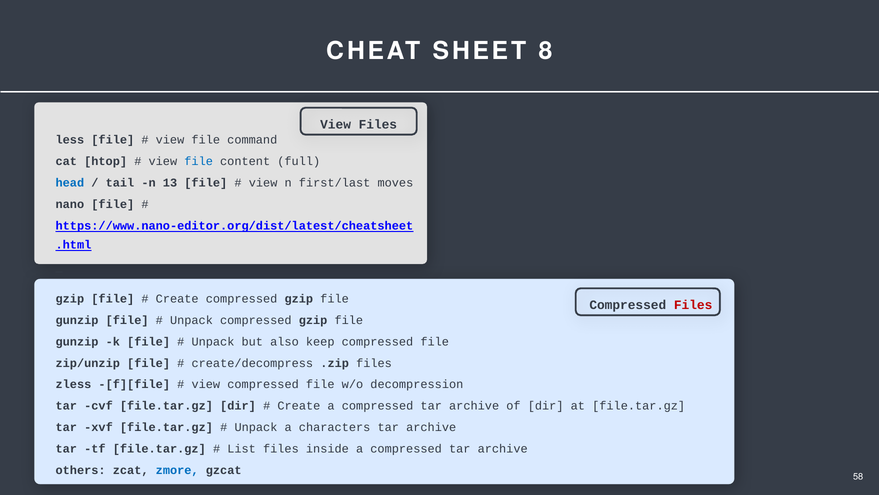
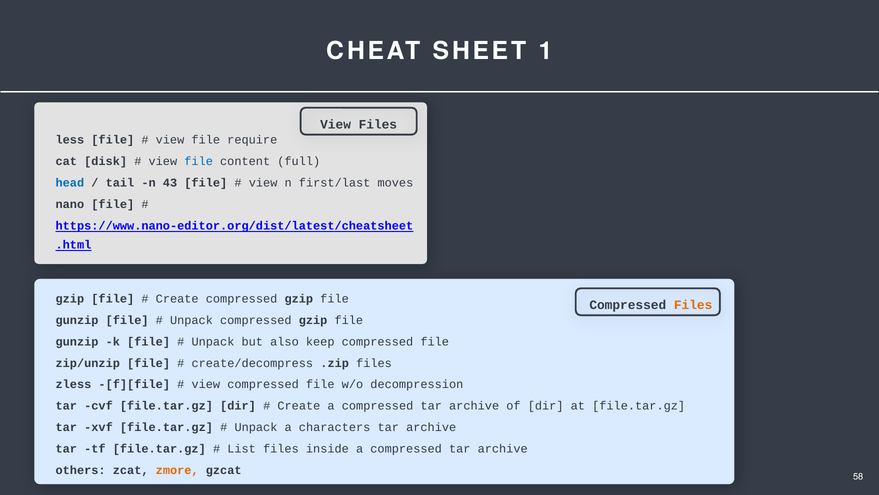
8: 8 -> 1
command: command -> require
htop: htop -> disk
13: 13 -> 43
Files at (693, 305) colour: red -> orange
zmore colour: blue -> orange
